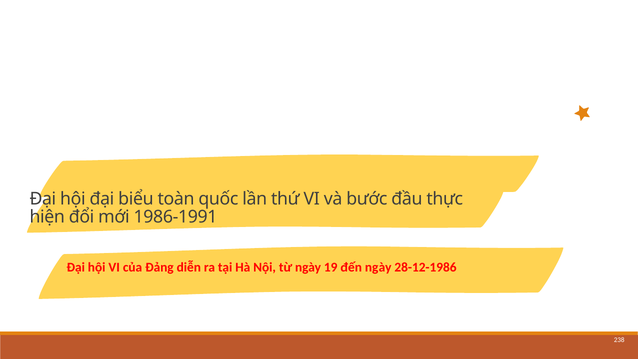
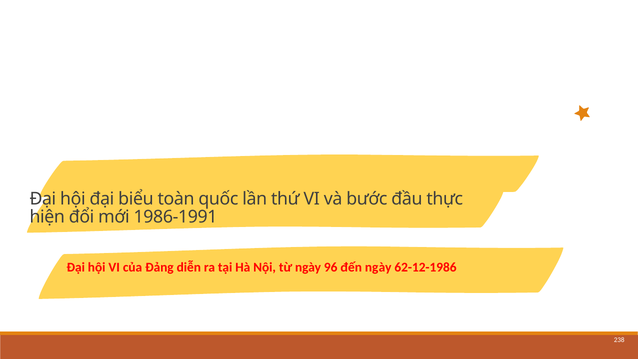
19: 19 -> 96
28-12-1986: 28-12-1986 -> 62-12-1986
